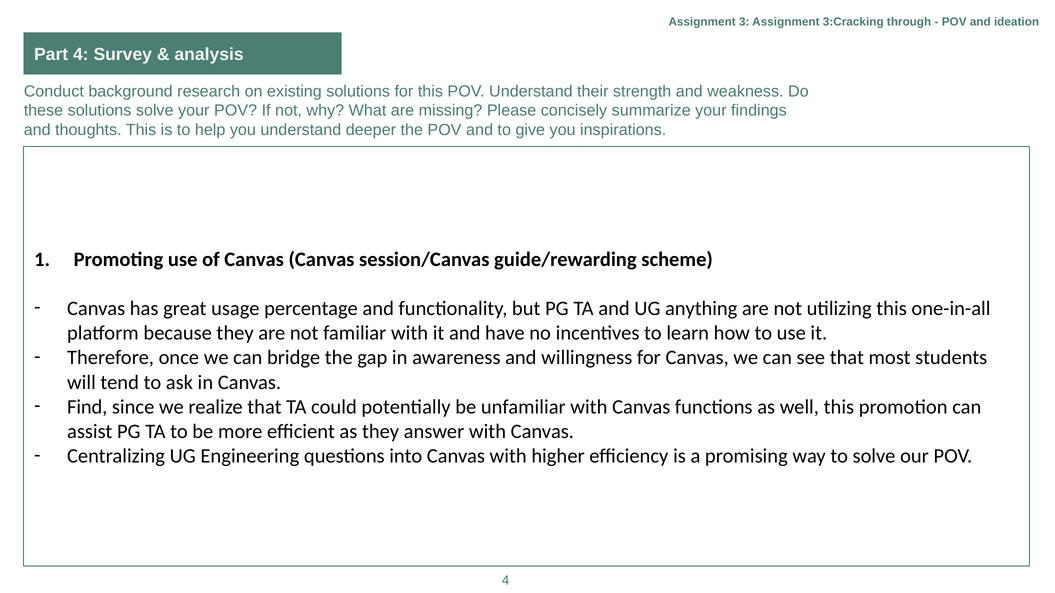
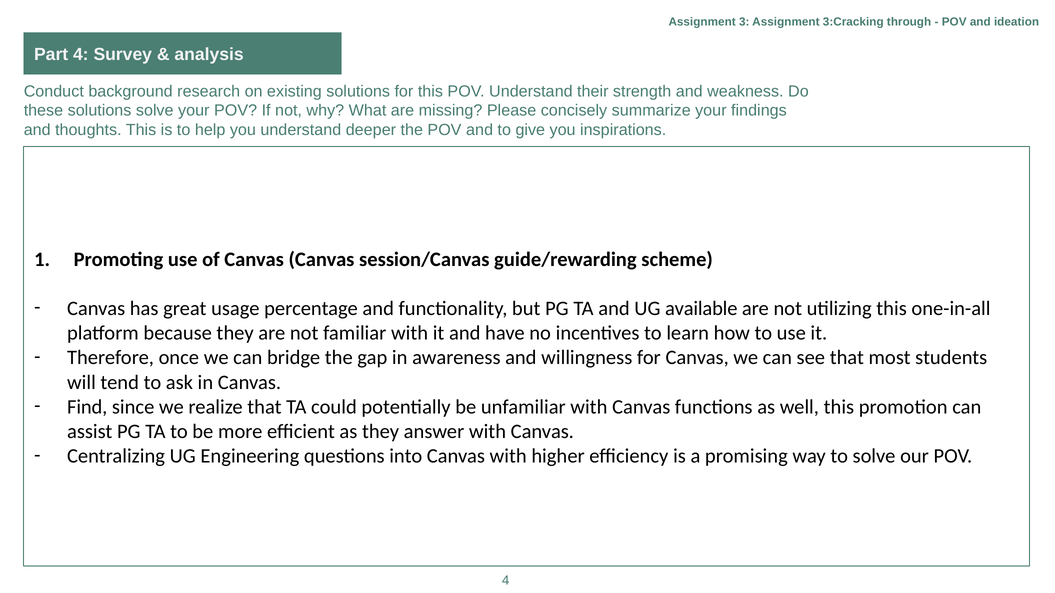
anything: anything -> available
